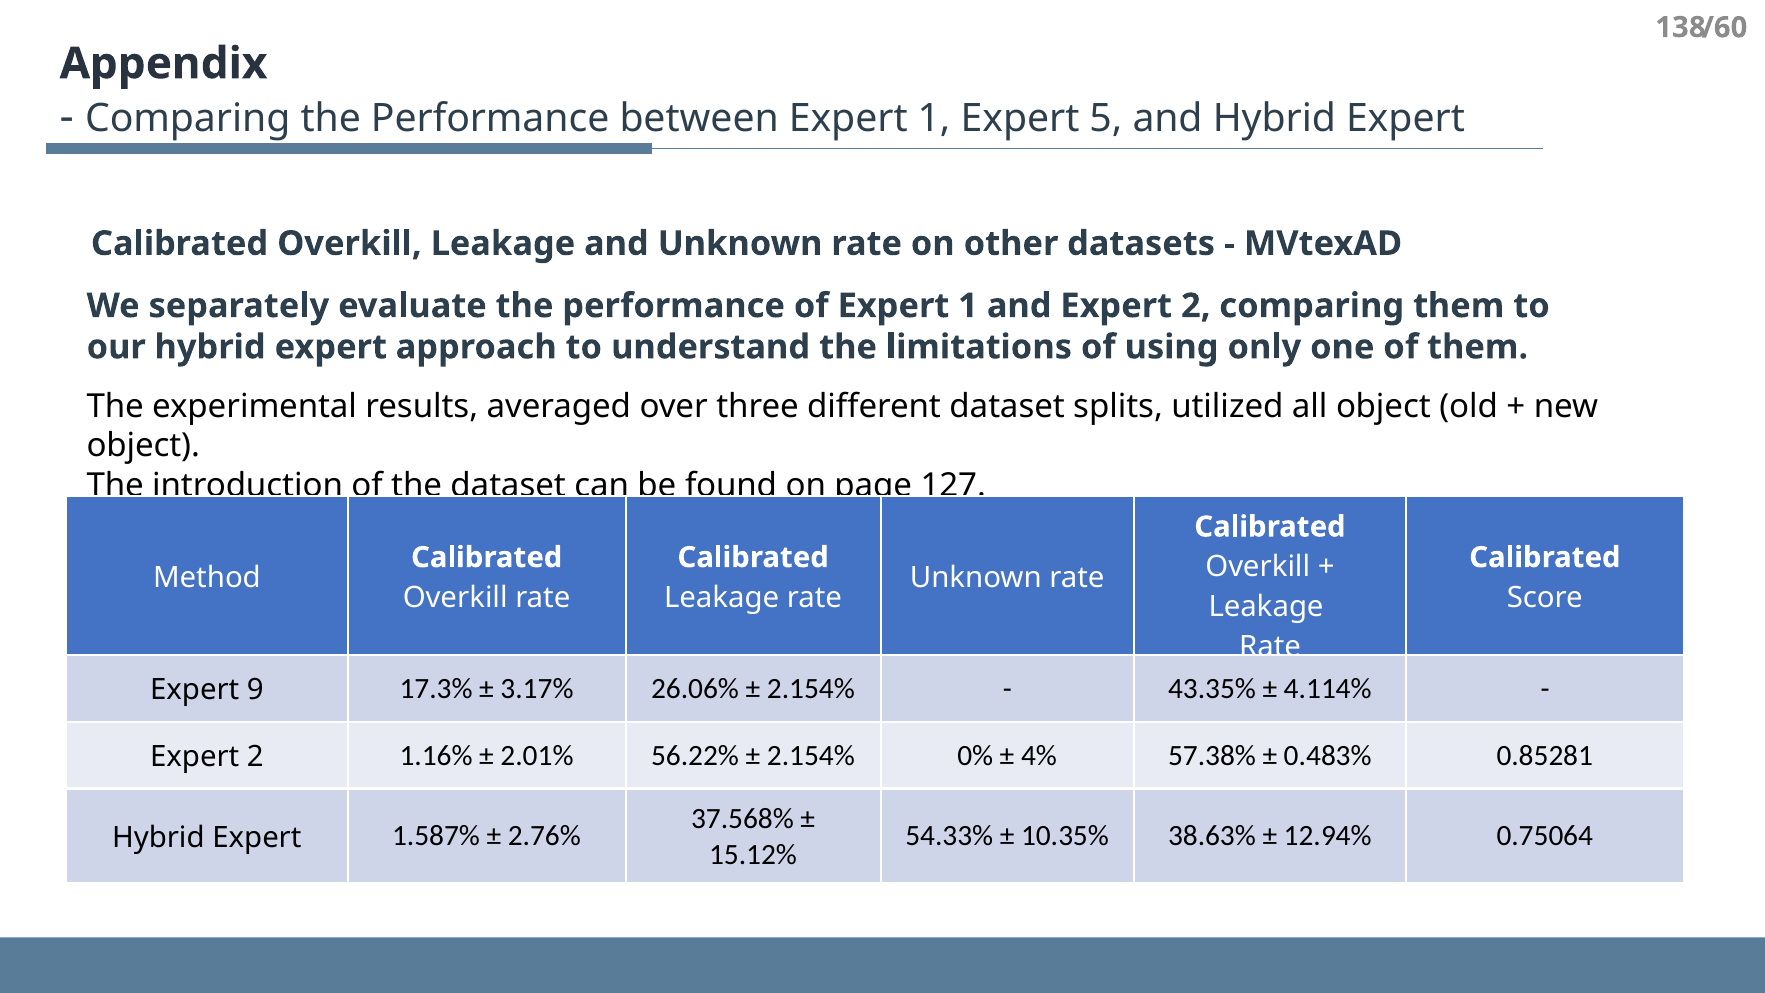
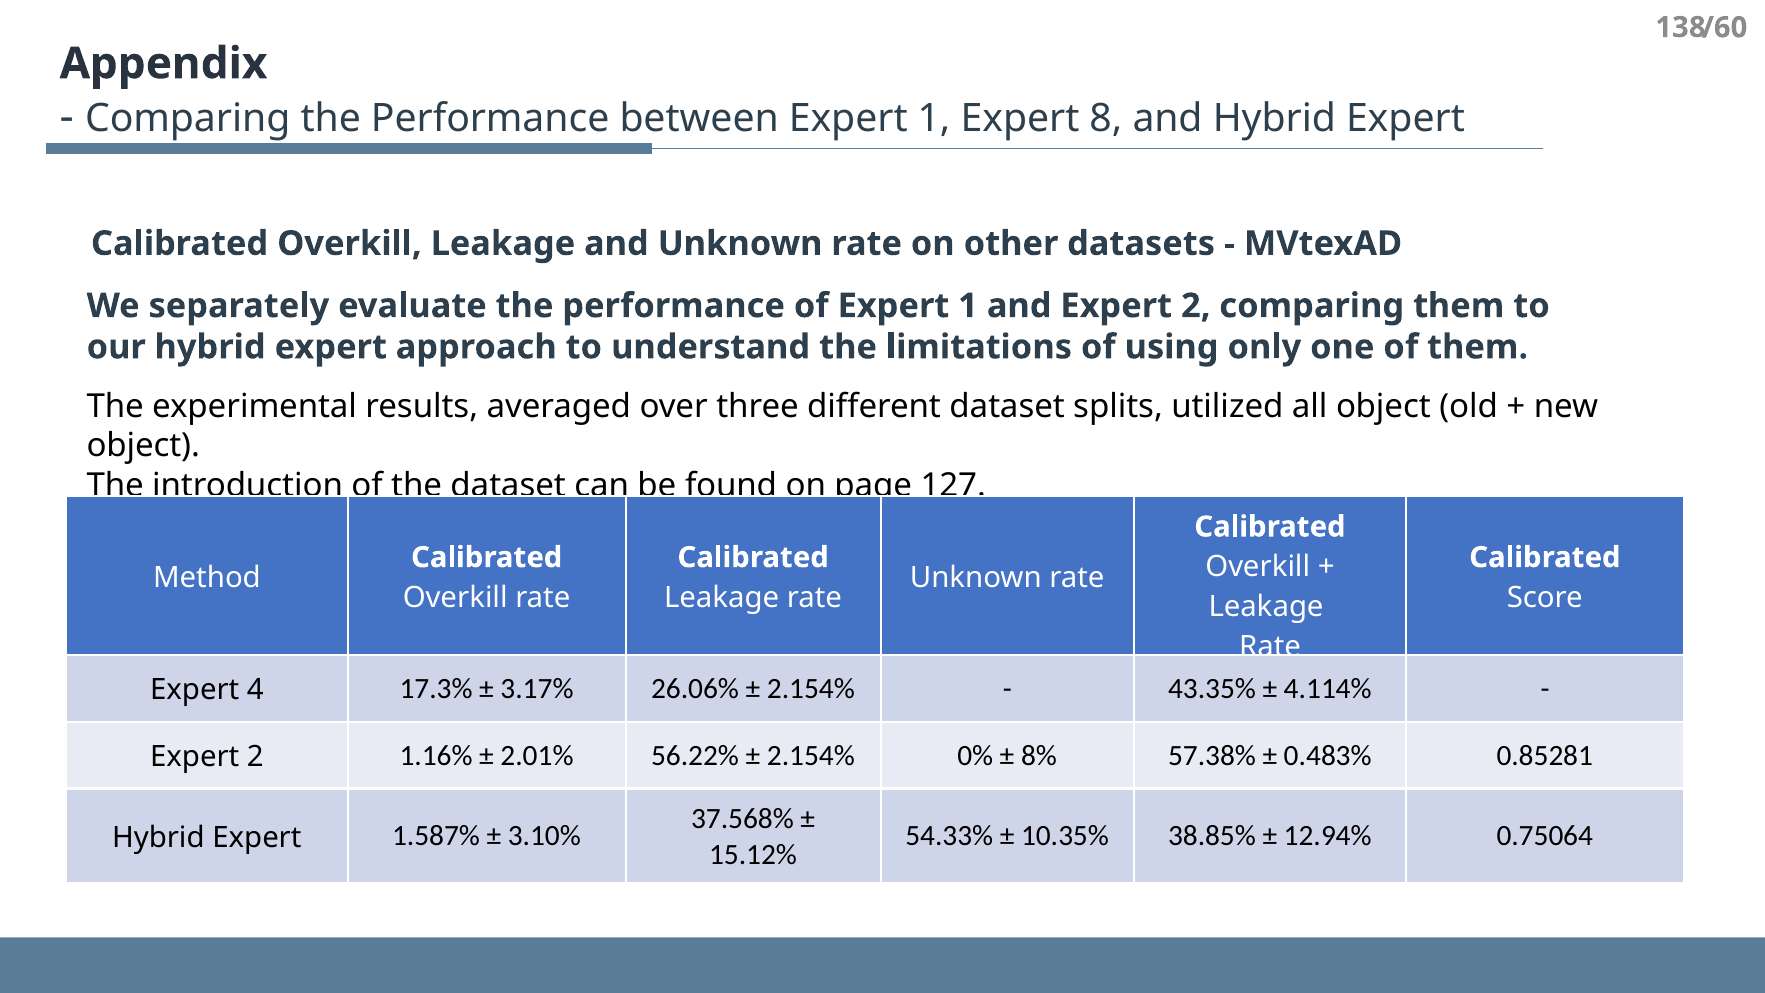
5: 5 -> 8
9: 9 -> 4
4%: 4% -> 8%
38.63%: 38.63% -> 38.85%
2.76%: 2.76% -> 3.10%
